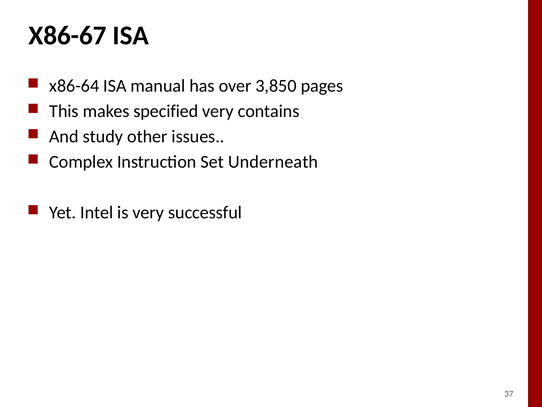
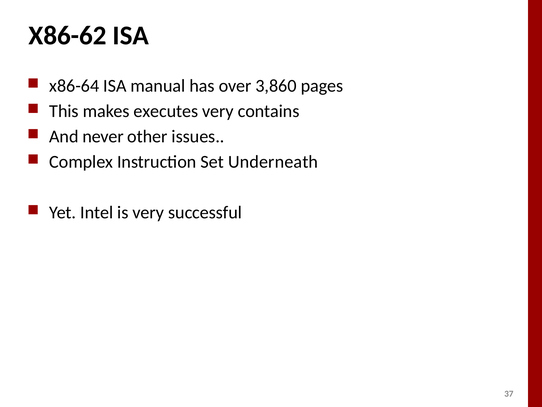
X86-67: X86-67 -> X86-62
3,850: 3,850 -> 3,860
specified: specified -> executes
study: study -> never
